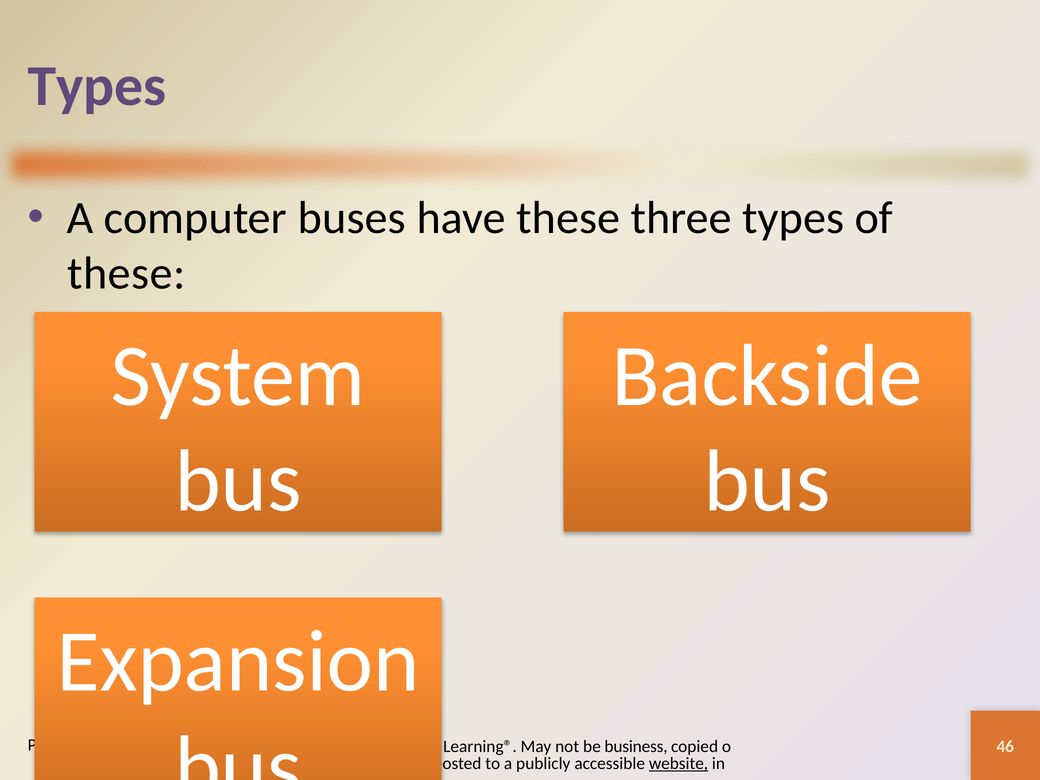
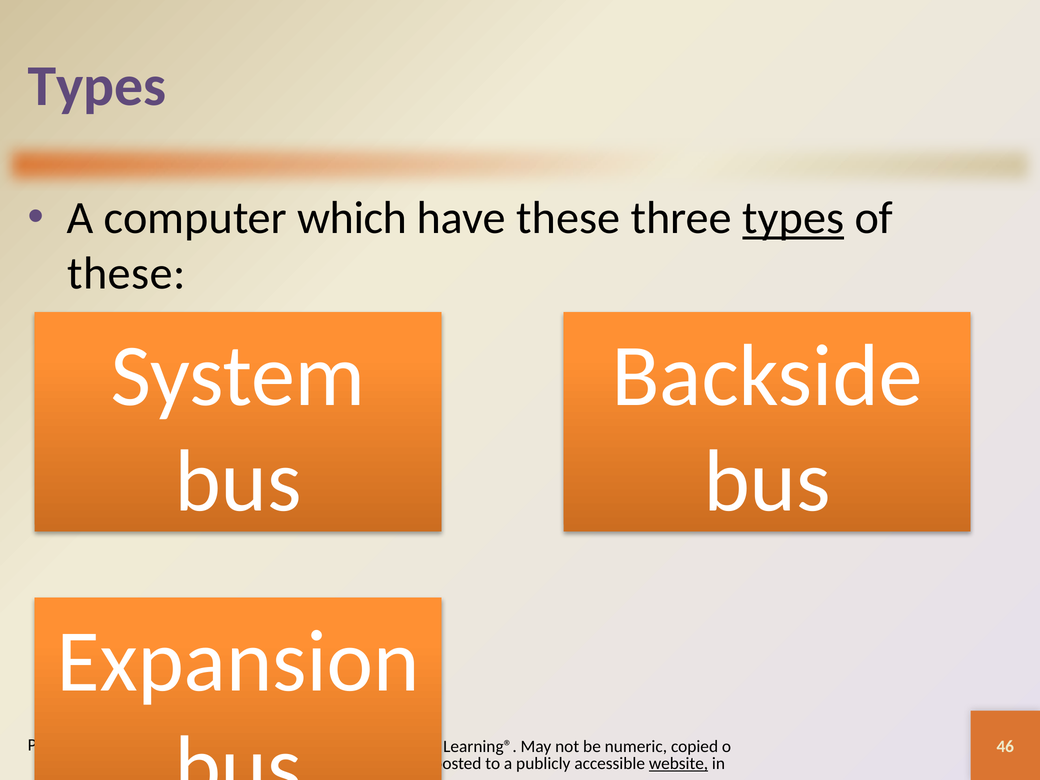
buses: buses -> which
types at (793, 218) underline: none -> present
business: business -> numeric
